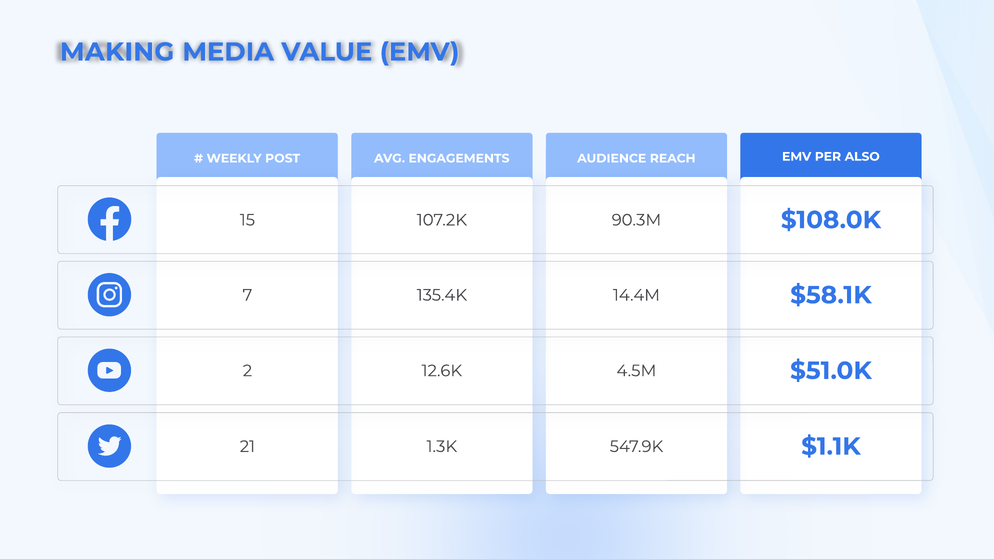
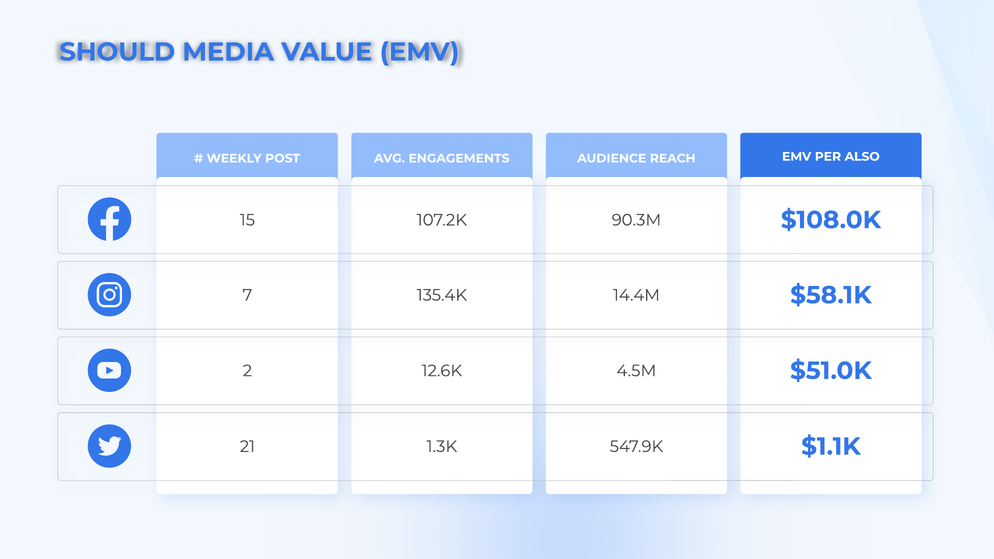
MAKING: MAKING -> SHOULD
